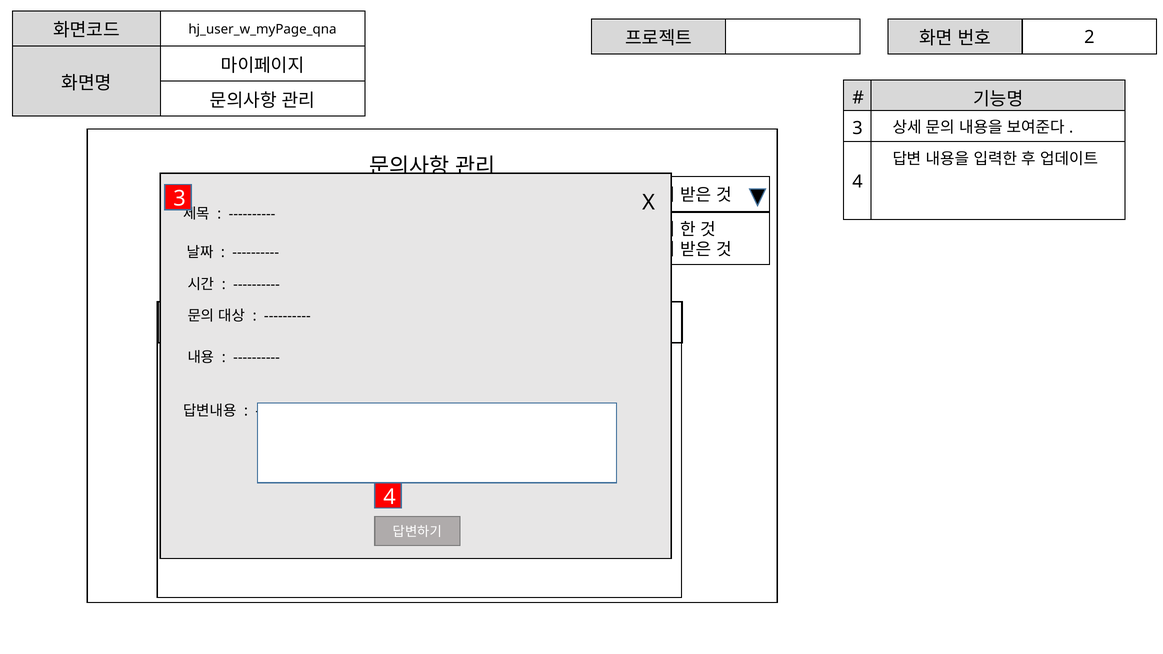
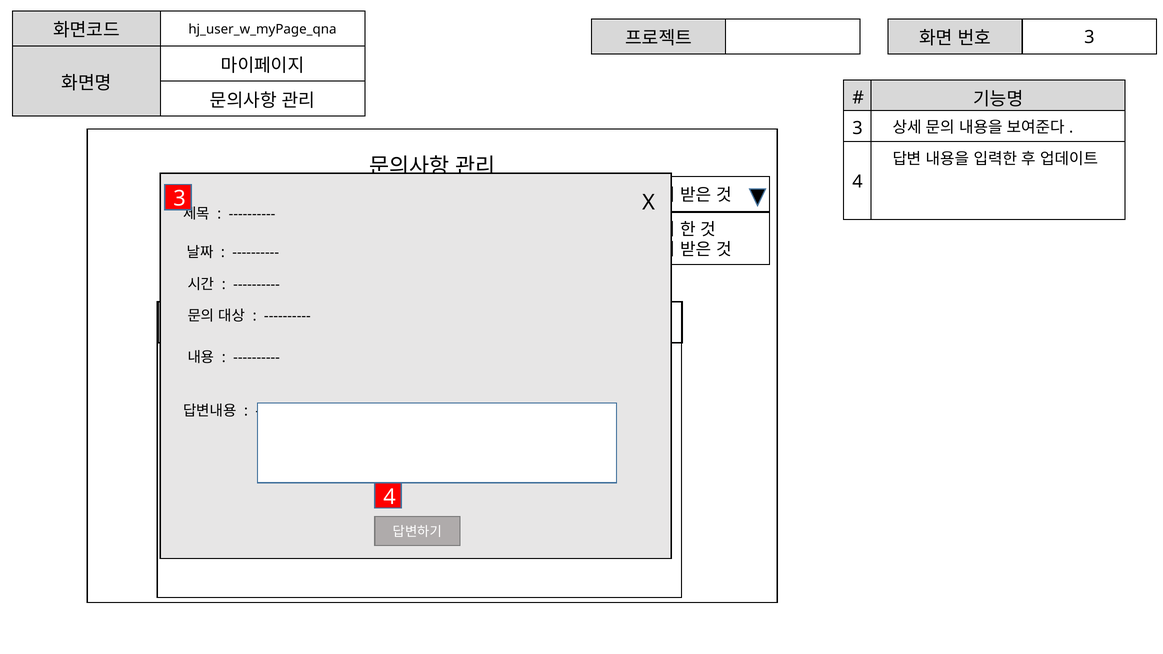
2 at (1089, 37): 2 -> 3
